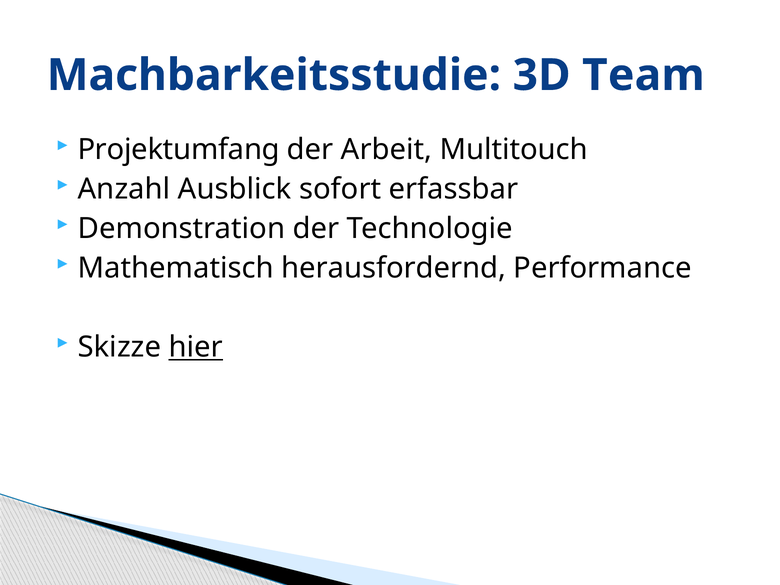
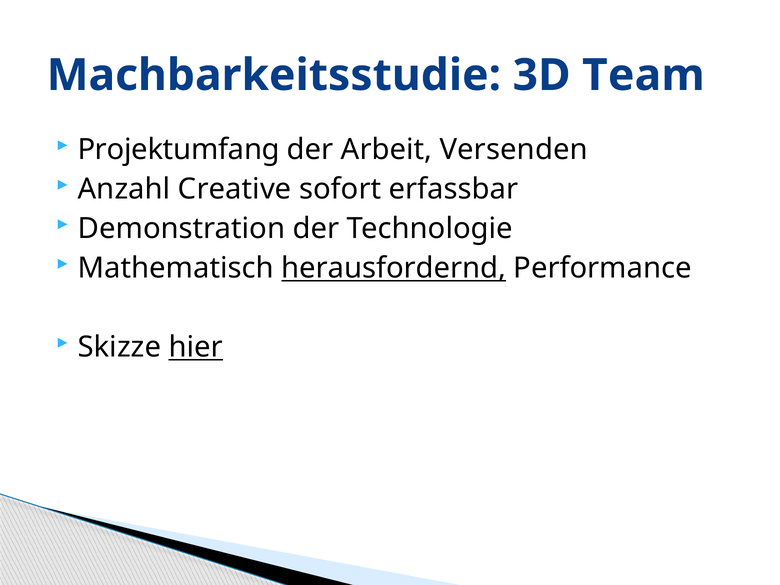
Multitouch: Multitouch -> Versenden
Ausblick: Ausblick -> Creative
herausfordernd underline: none -> present
